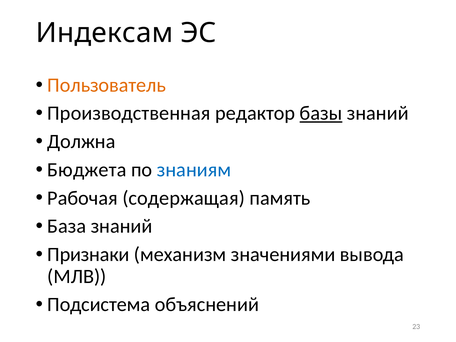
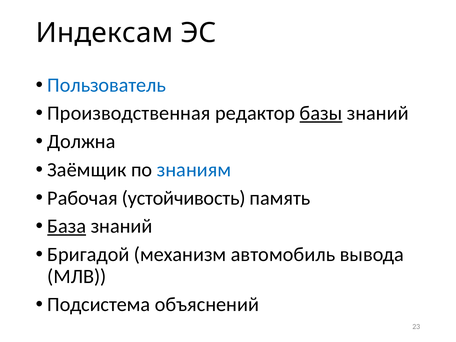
Пользователь colour: orange -> blue
Бюджета: Бюджета -> Заёмщик
содержащая: содержащая -> устойчивость
База underline: none -> present
Признаки: Признаки -> Бригадой
значениями: значениями -> автомобиль
